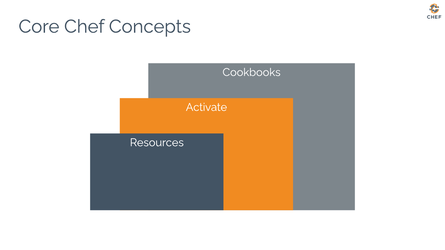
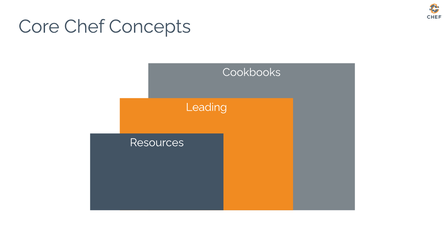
Activate: Activate -> Leading
